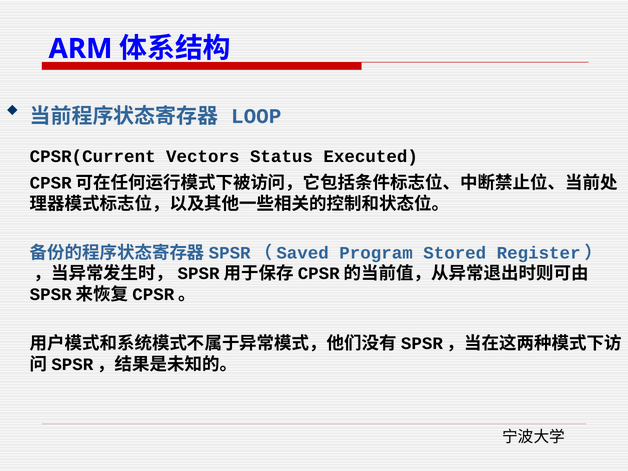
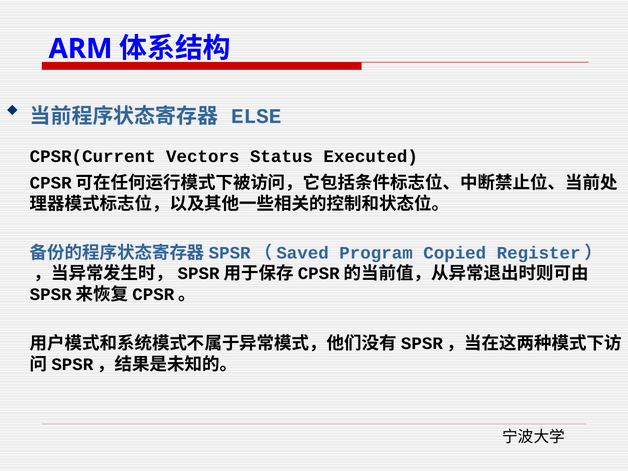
LOOP: LOOP -> ELSE
Stored: Stored -> Copied
